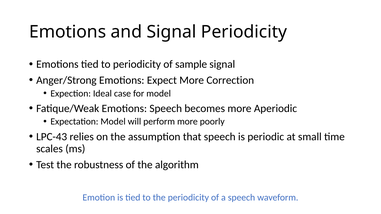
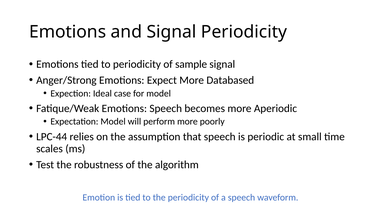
Correction: Correction -> Databased
LPC-43: LPC-43 -> LPC-44
